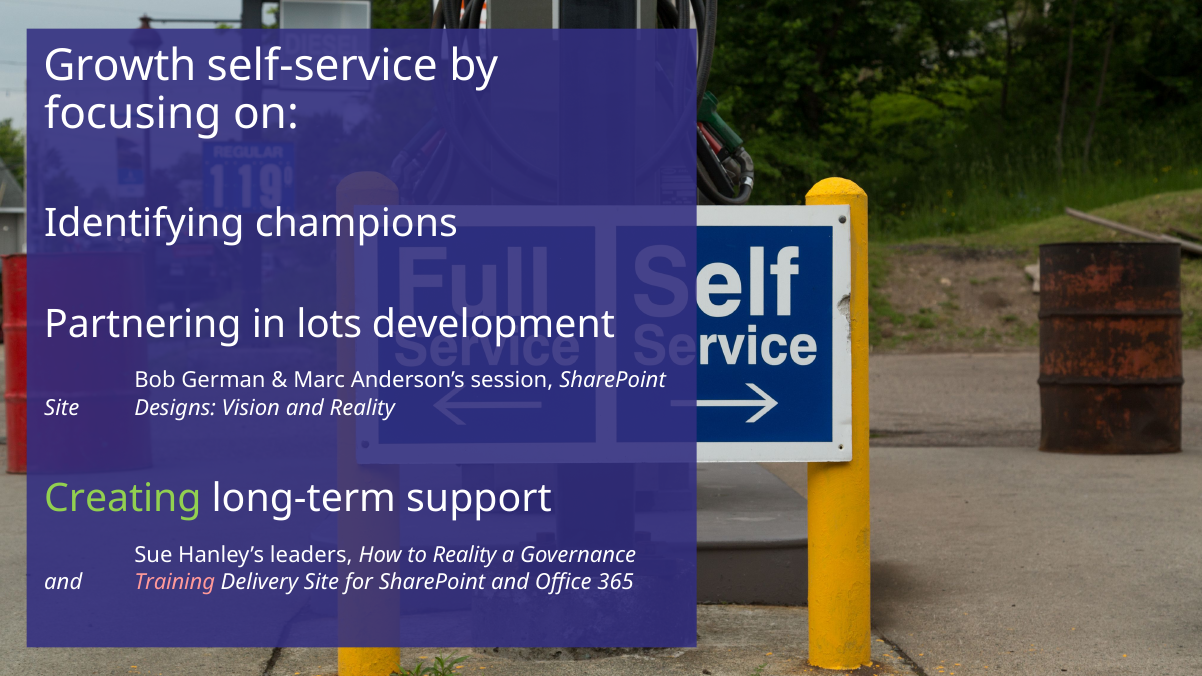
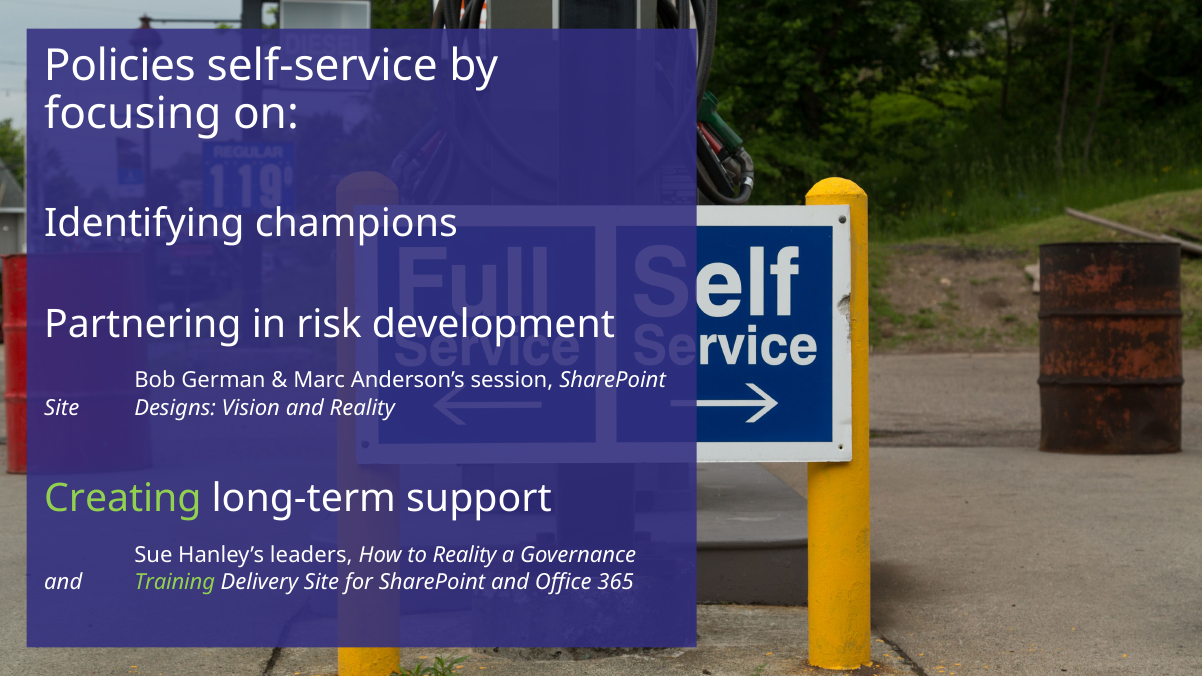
Growth: Growth -> Policies
lots: lots -> risk
Training colour: pink -> light green
